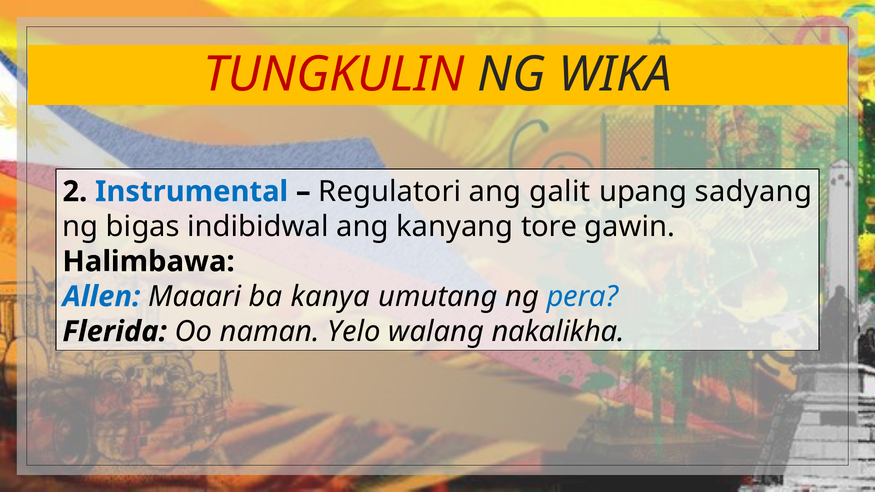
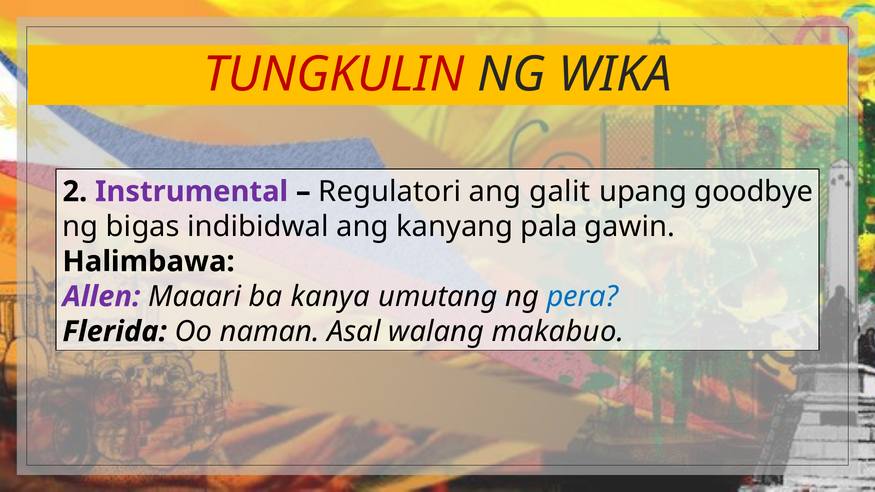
Instrumental colour: blue -> purple
sadyang: sadyang -> goodbye
tore: tore -> pala
Allen colour: blue -> purple
Yelo: Yelo -> Asal
nakalikha: nakalikha -> makabuo
